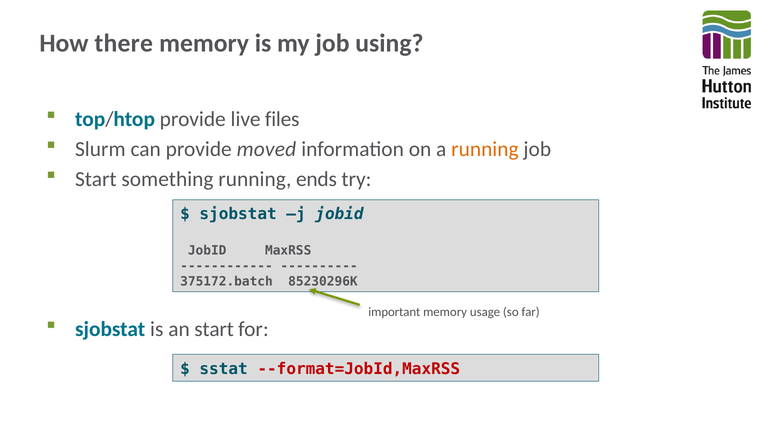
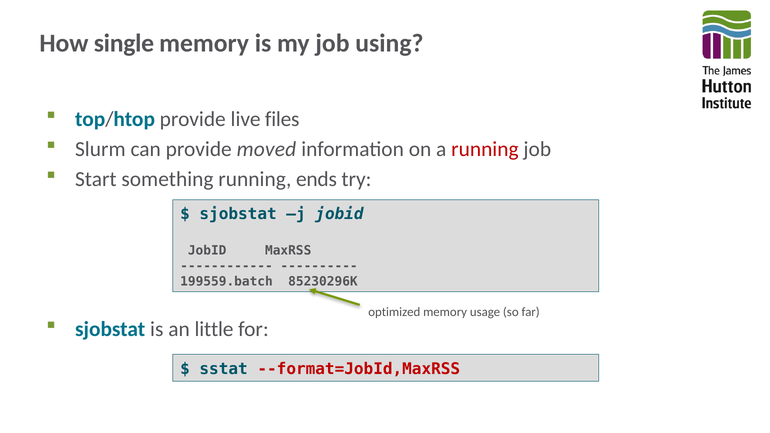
there: there -> single
running at (485, 149) colour: orange -> red
375172.batch: 375172.batch -> 199559.batch
important: important -> optimized
an start: start -> little
